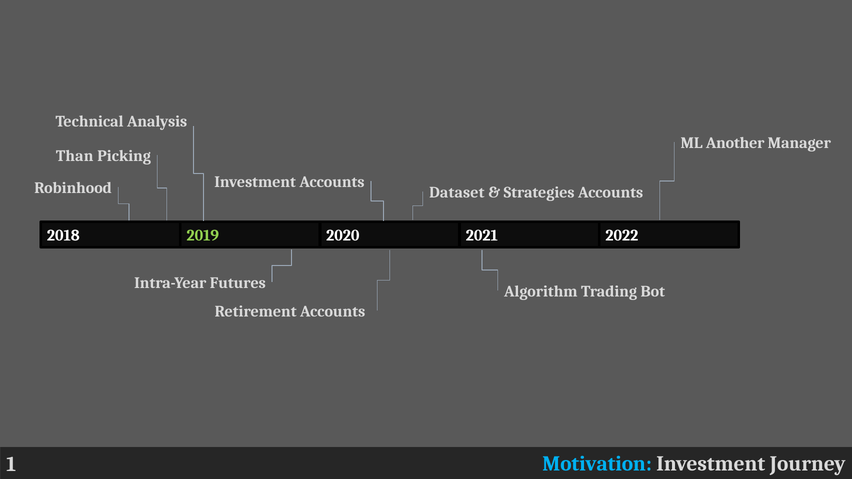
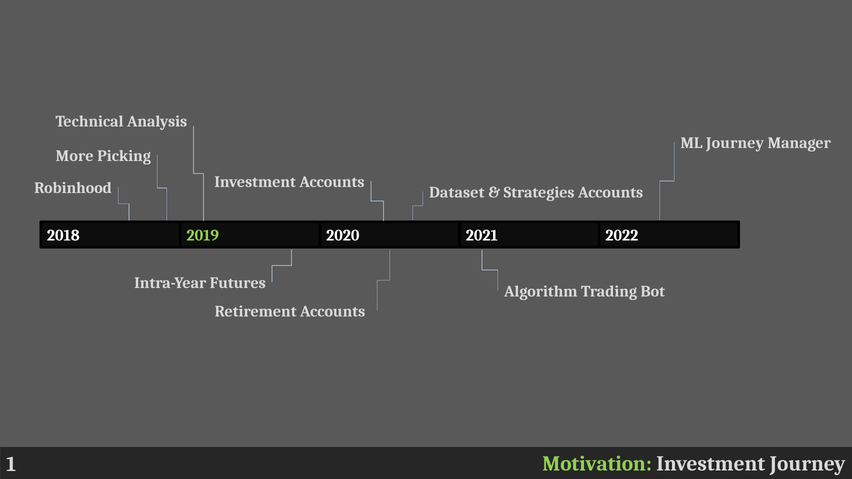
ML Another: Another -> Journey
Than: Than -> More
Motivation colour: light blue -> light green
